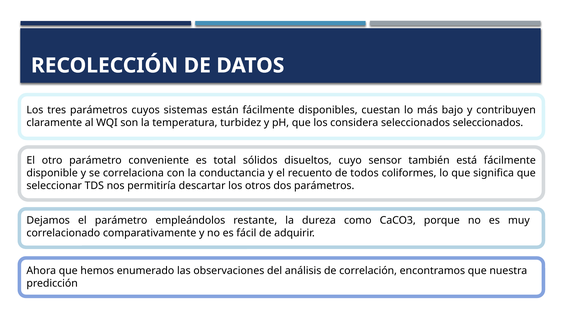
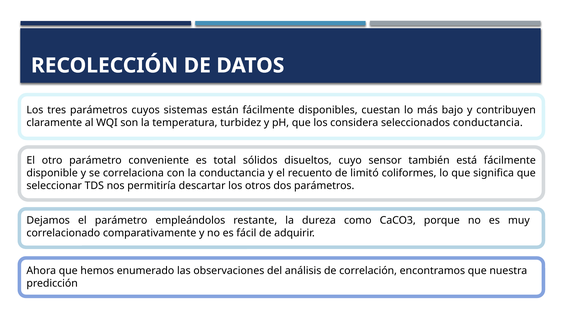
seleccionados seleccionados: seleccionados -> conductancia
todos: todos -> limitó
